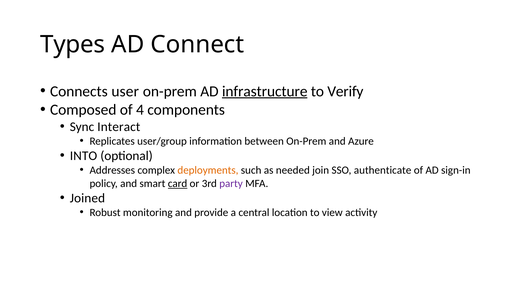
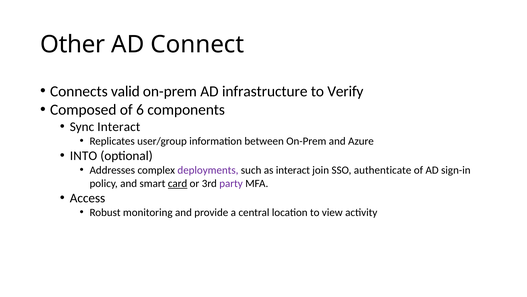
Types: Types -> Other
user: user -> valid
infrastructure underline: present -> none
4: 4 -> 6
deployments colour: orange -> purple
as needed: needed -> interact
Joined: Joined -> Access
